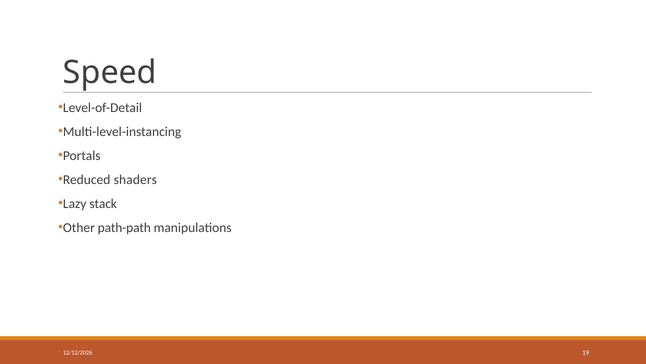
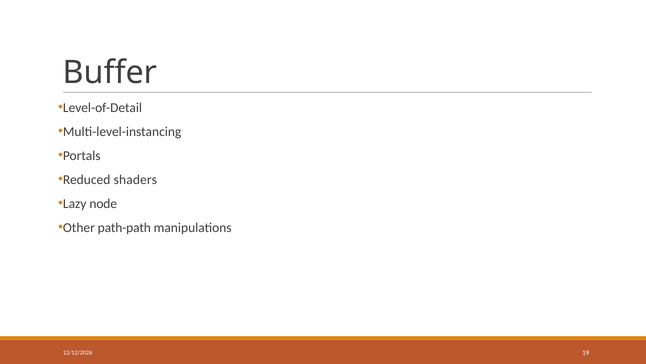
Speed: Speed -> Buffer
stack: stack -> node
